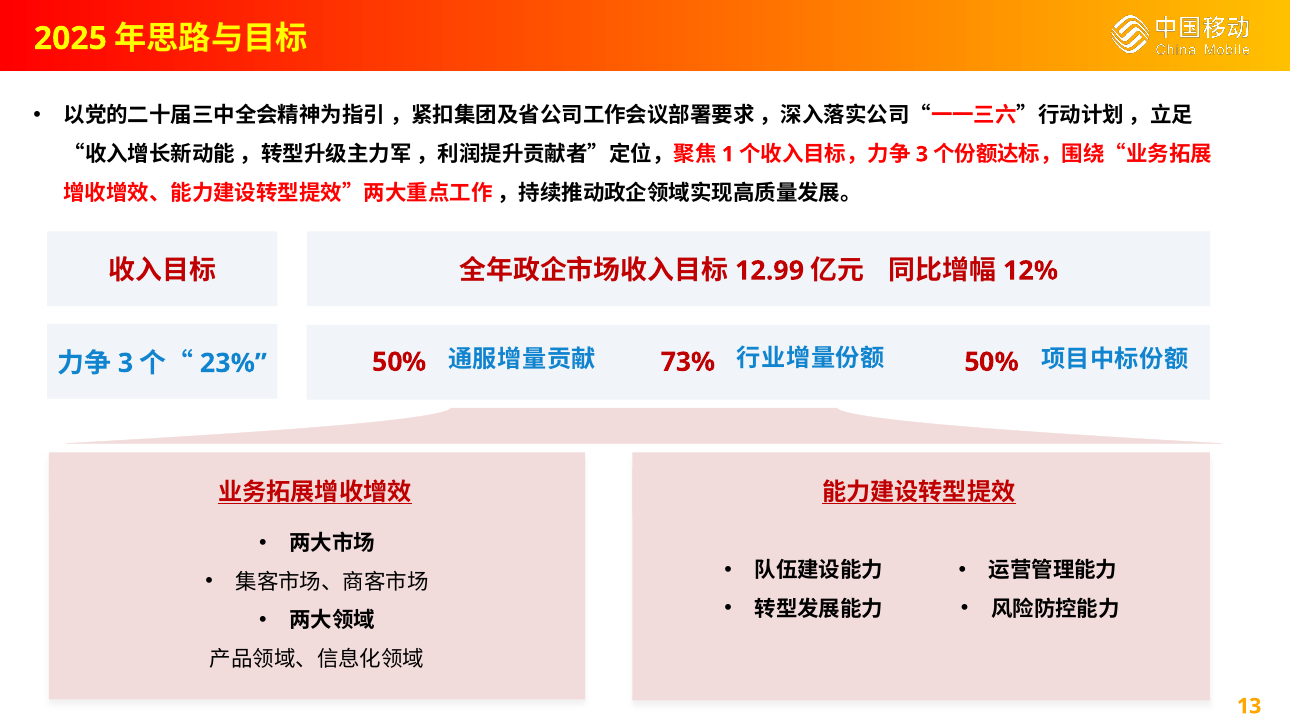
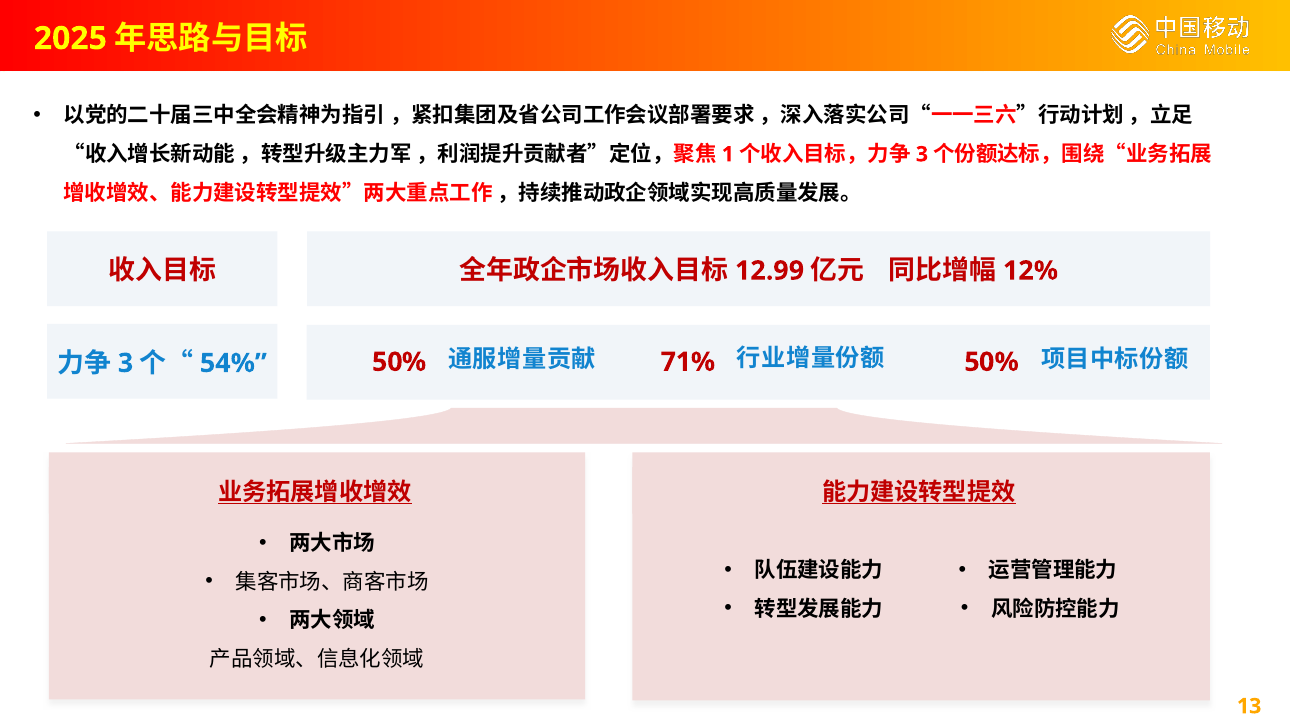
23%: 23% -> 54%
73%: 73% -> 71%
